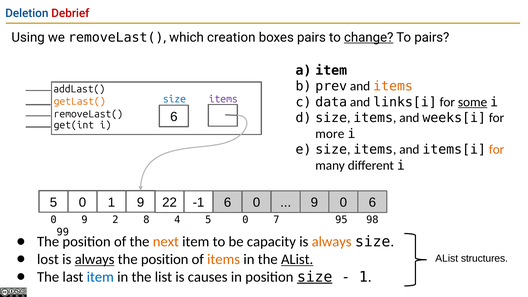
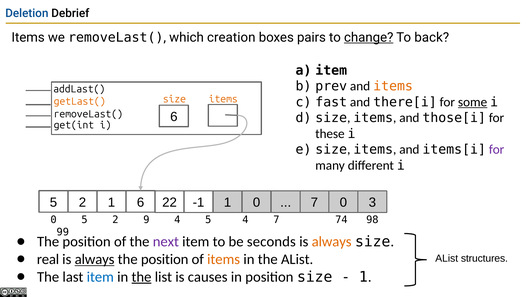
Debrief colour: red -> black
Using at (28, 37): Using -> Items
To pairs: pairs -> back
size at (174, 99) colour: blue -> orange
items at (223, 99) colour: purple -> orange
data: data -> fast
links[i: links[i -> there[i
weeks[i: weeks[i -> those[i
more: more -> these
for at (497, 150) colour: orange -> purple
0 at (82, 202): 0 -> 2
1 9: 9 -> 6
-1 6: 6 -> 1
9 at (314, 203): 9 -> 7
0 6: 6 -> 3
9 at (84, 220): 9 -> 5
8: 8 -> 9
4 5 0: 0 -> 4
95: 95 -> 74
next colour: orange -> purple
capacity: capacity -> seconds
lost: lost -> real
AList at (297, 259) underline: present -> none
the at (141, 277) underline: none -> present
size at (315, 277) underline: present -> none
